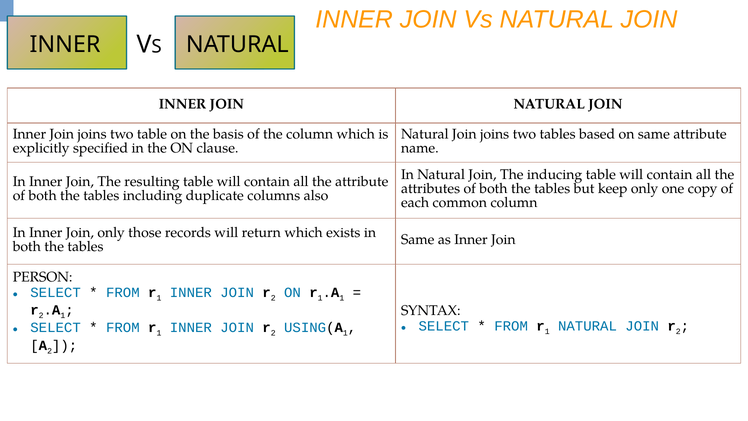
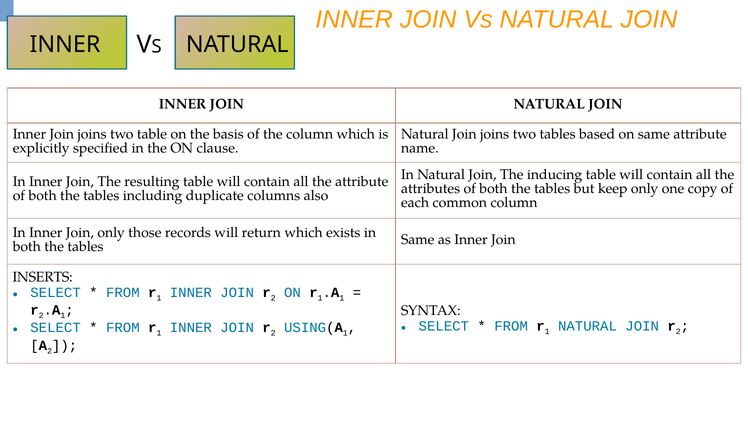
PERSON: PERSON -> INSERTS
